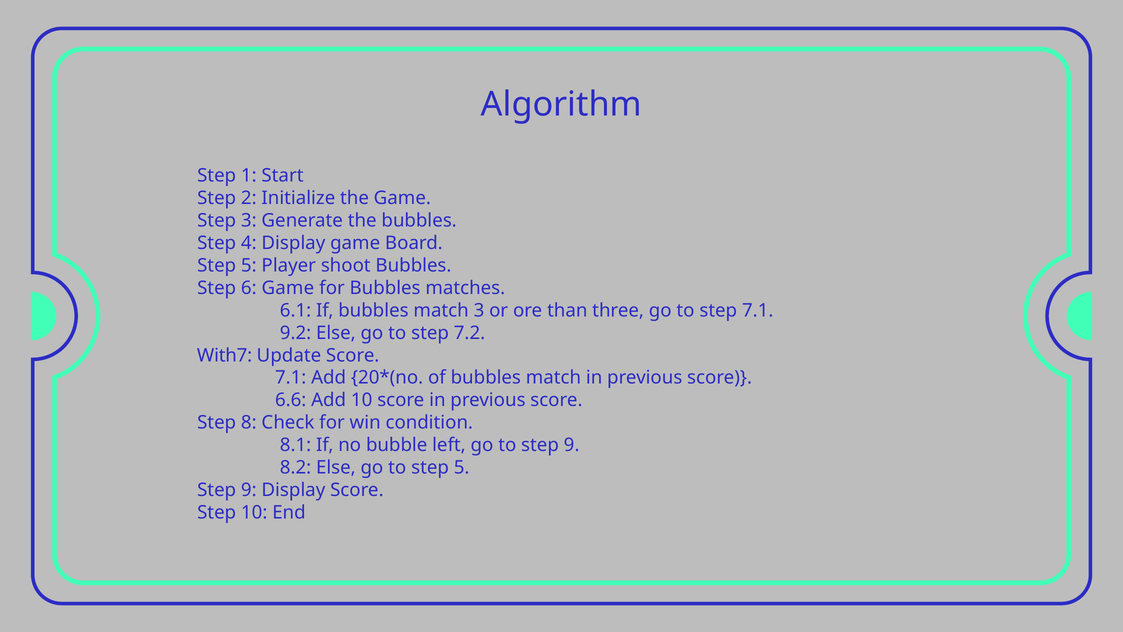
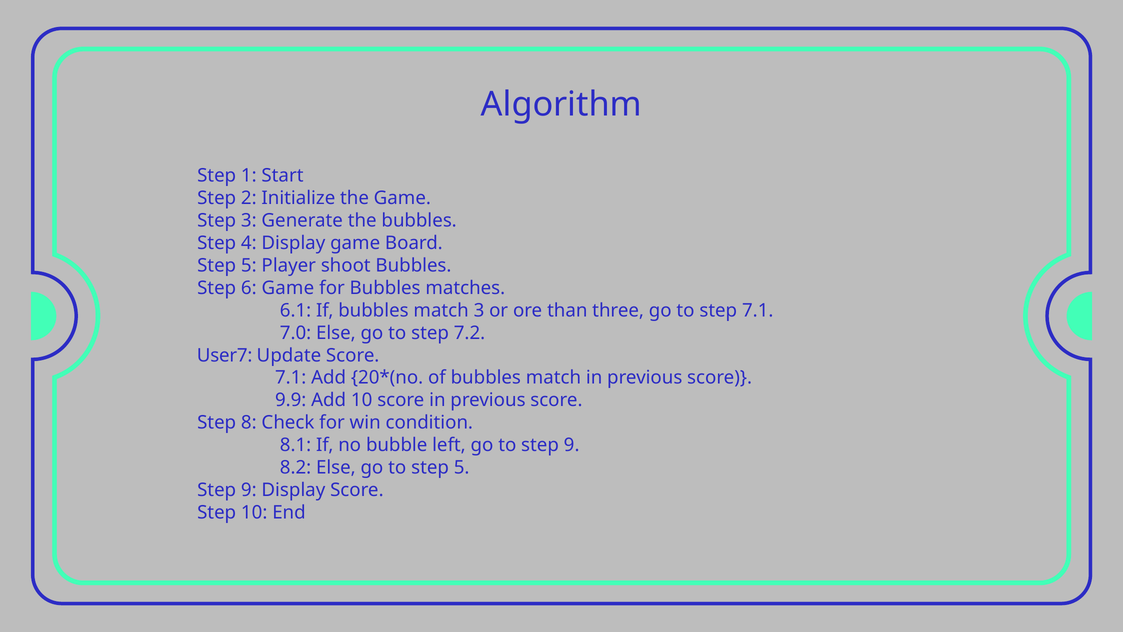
9.2: 9.2 -> 7.0
With7: With7 -> User7
6.6: 6.6 -> 9.9
